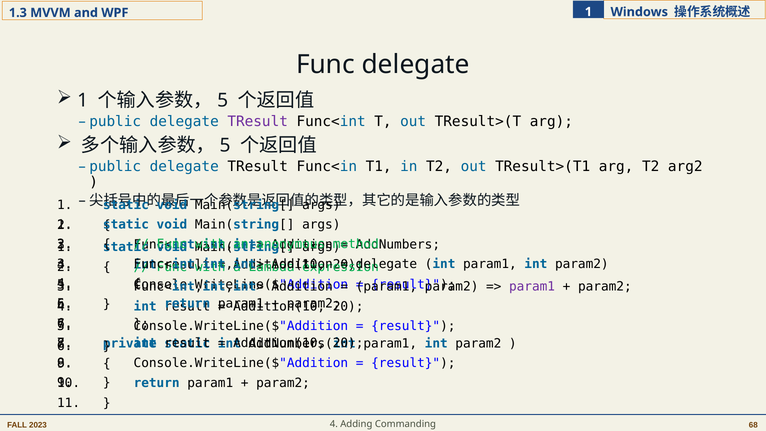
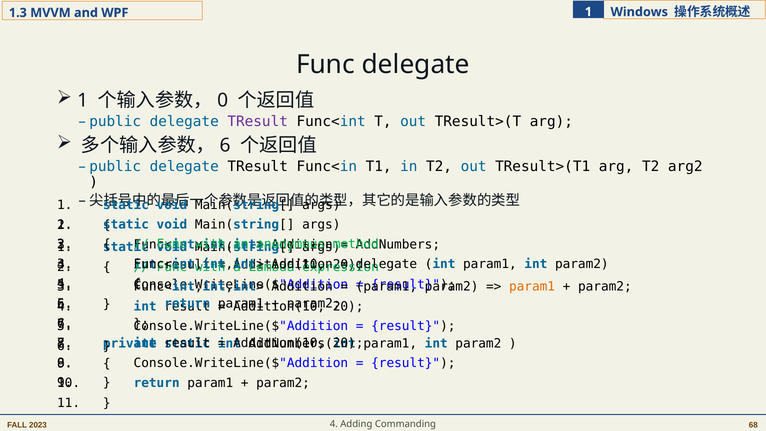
5 at (223, 100): 5 -> 0
5 at (225, 145): 5 -> 6
param1 at (532, 287) colour: purple -> orange
